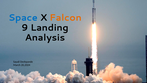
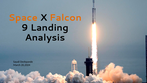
Space colour: blue -> orange
